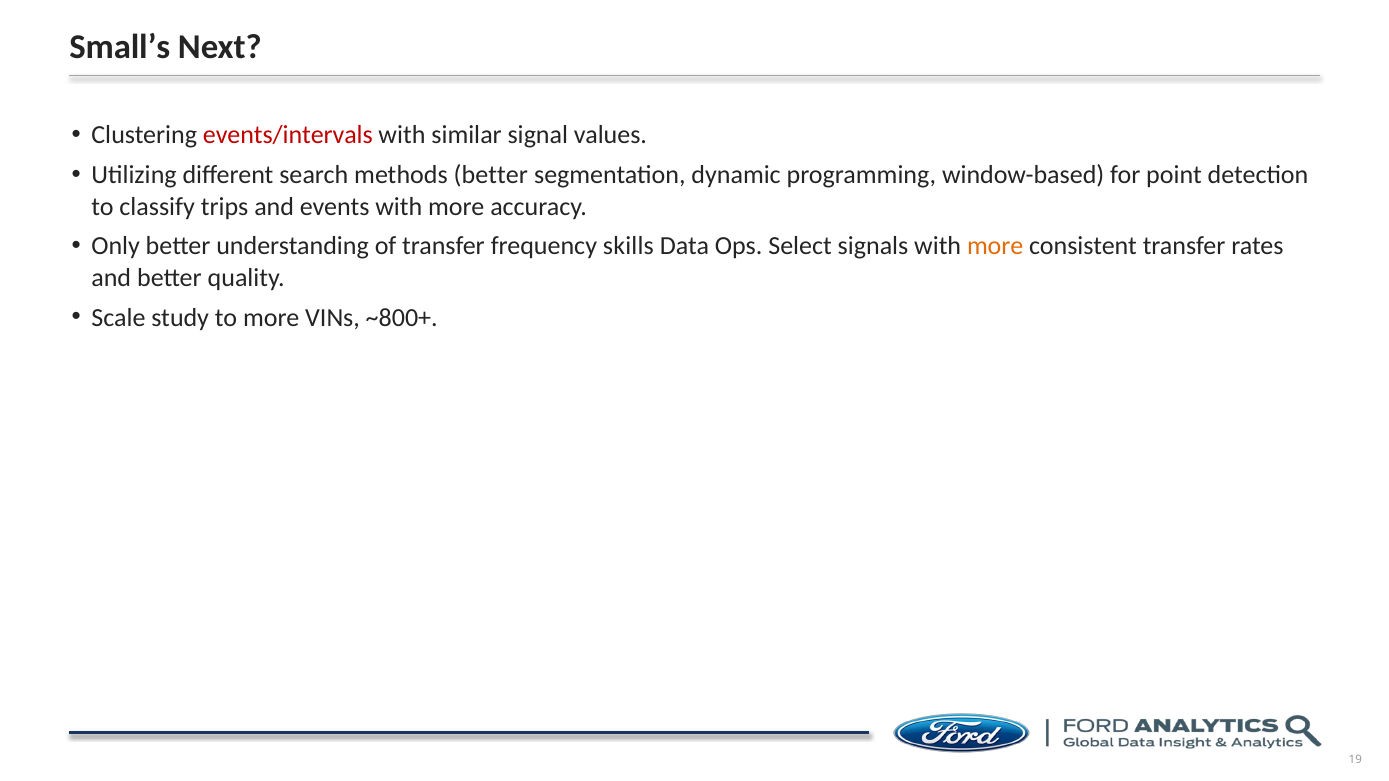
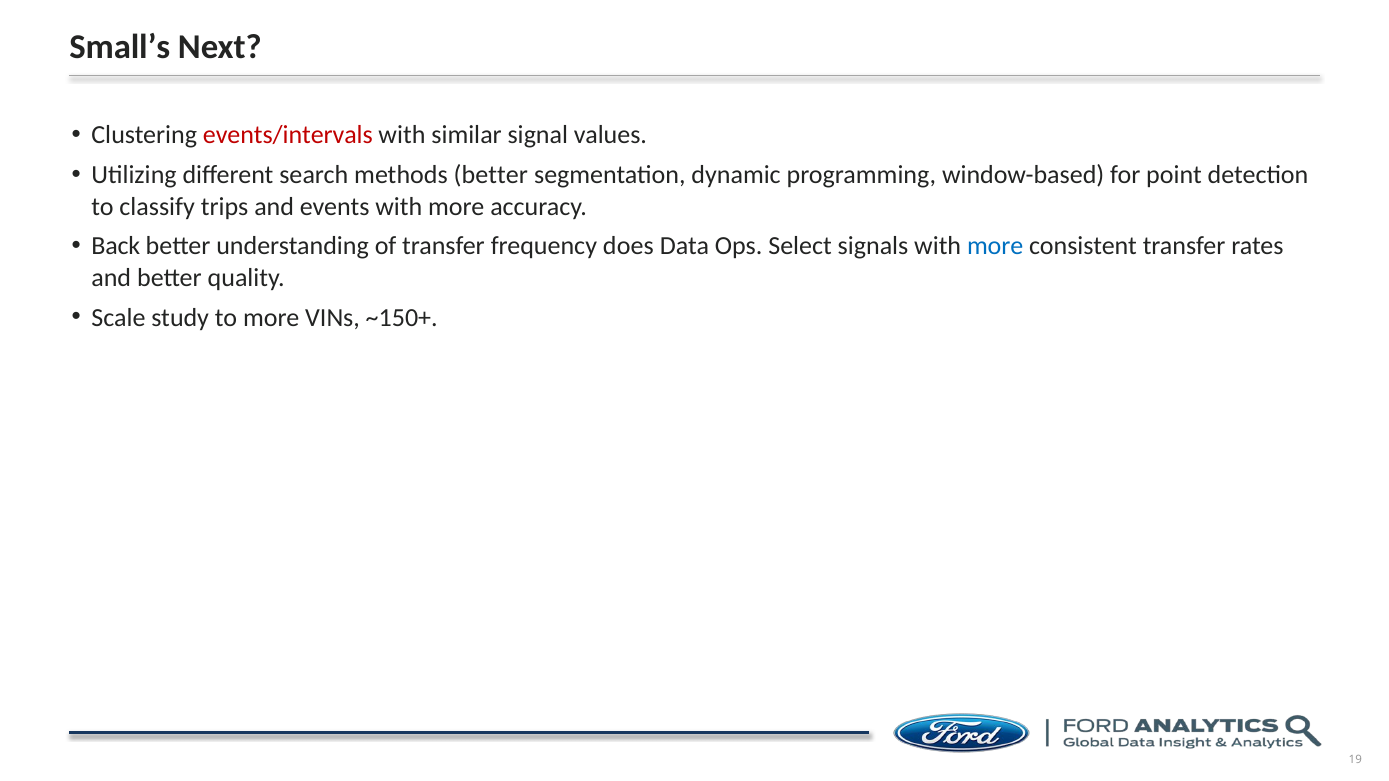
Only: Only -> Back
skills: skills -> does
more at (995, 246) colour: orange -> blue
~800+: ~800+ -> ~150+
